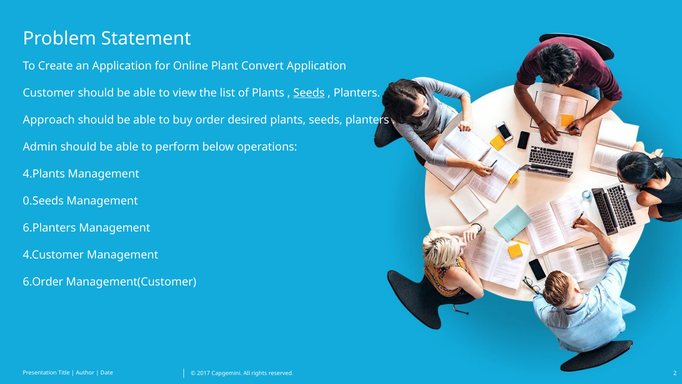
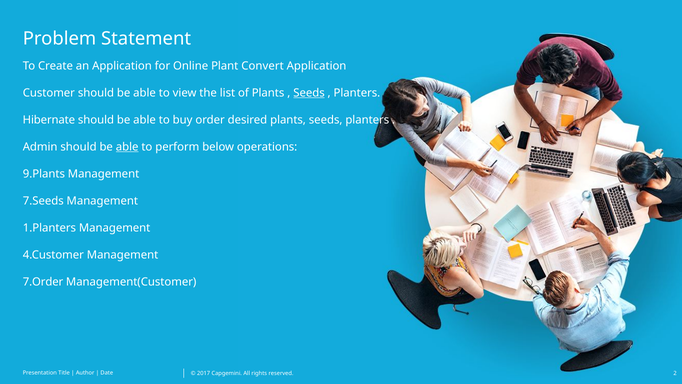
Approach: Approach -> Hibernate
able at (127, 147) underline: none -> present
4.Plants: 4.Plants -> 9.Plants
0.Seeds: 0.Seeds -> 7.Seeds
6.Planters: 6.Planters -> 1.Planters
6.Order: 6.Order -> 7.Order
